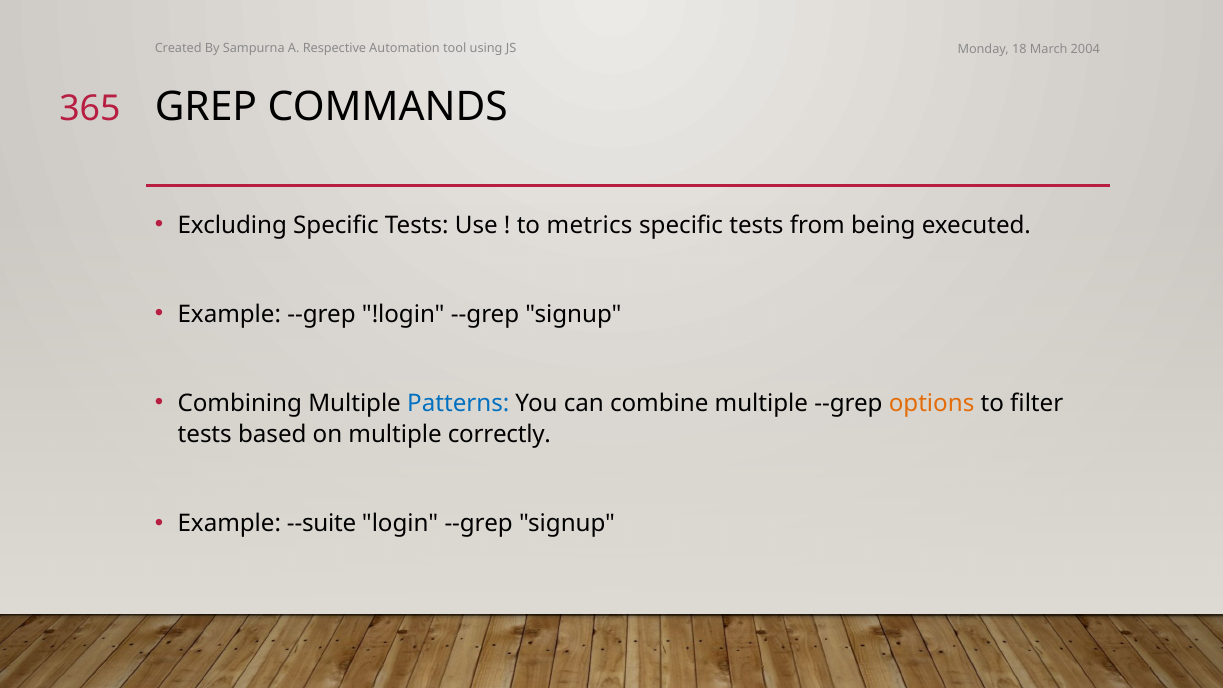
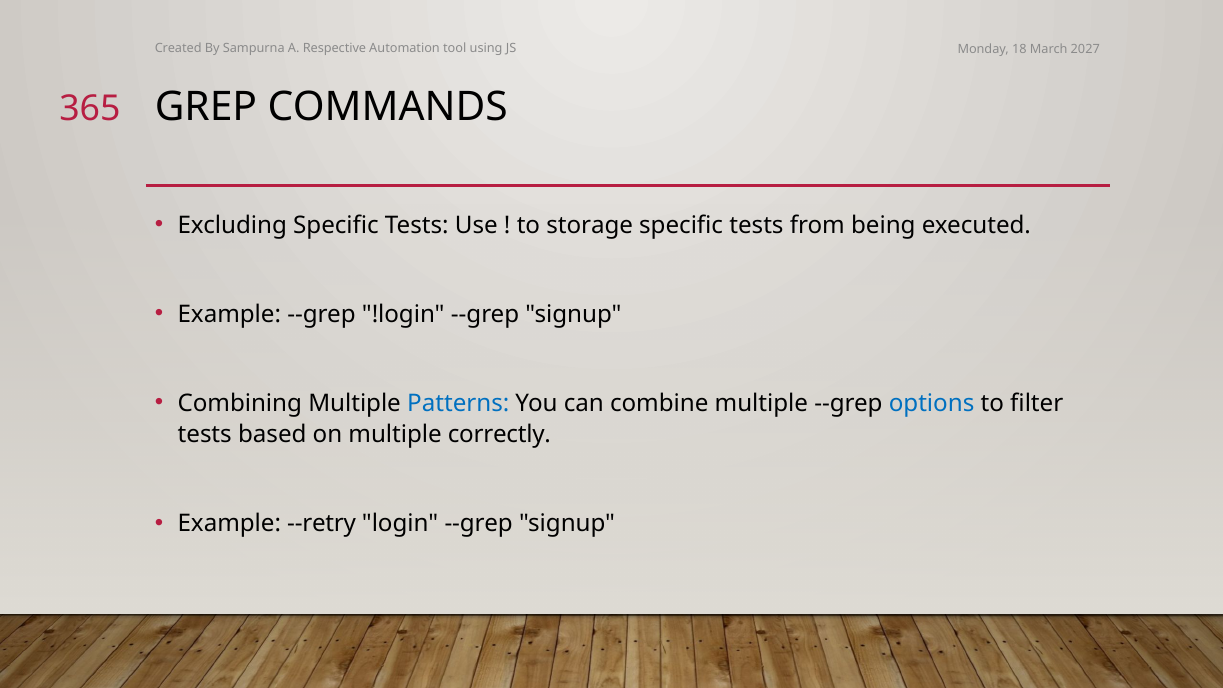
2004: 2004 -> 2027
metrics: metrics -> storage
options colour: orange -> blue
--suite: --suite -> --retry
